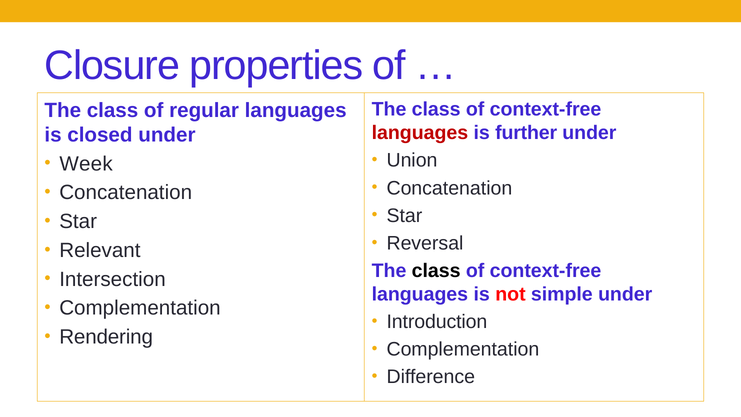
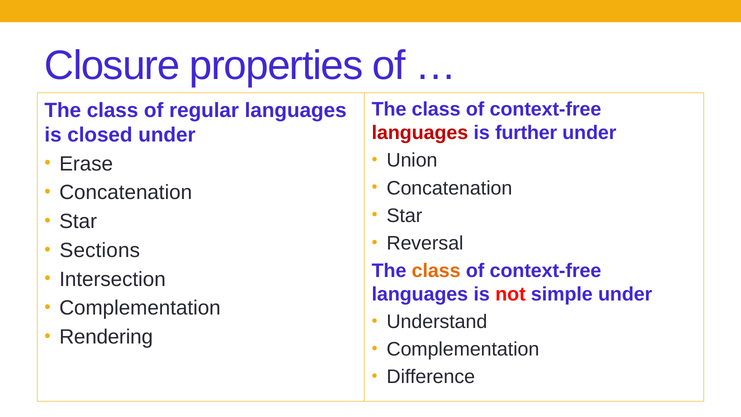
Week: Week -> Erase
Relevant: Relevant -> Sections
class at (436, 271) colour: black -> orange
Introduction: Introduction -> Understand
